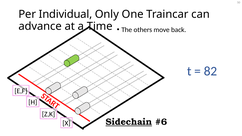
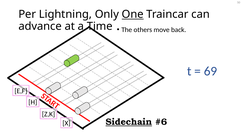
Individual: Individual -> Lightning
One underline: none -> present
82: 82 -> 69
